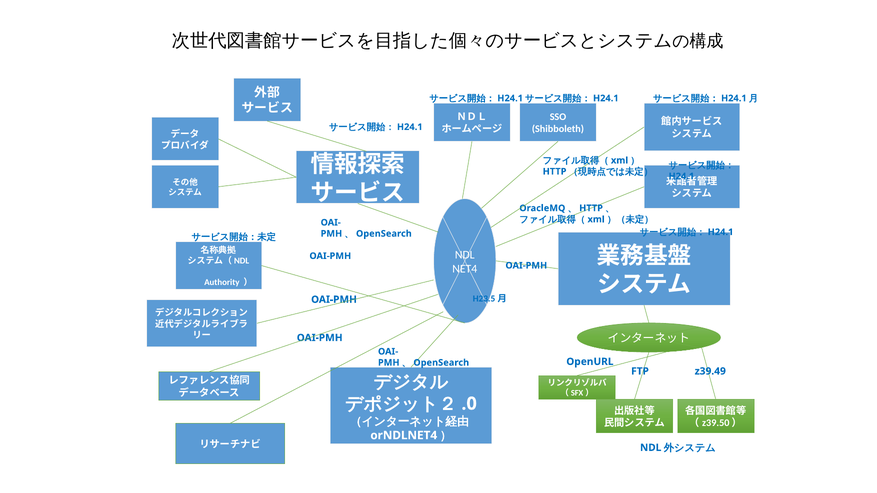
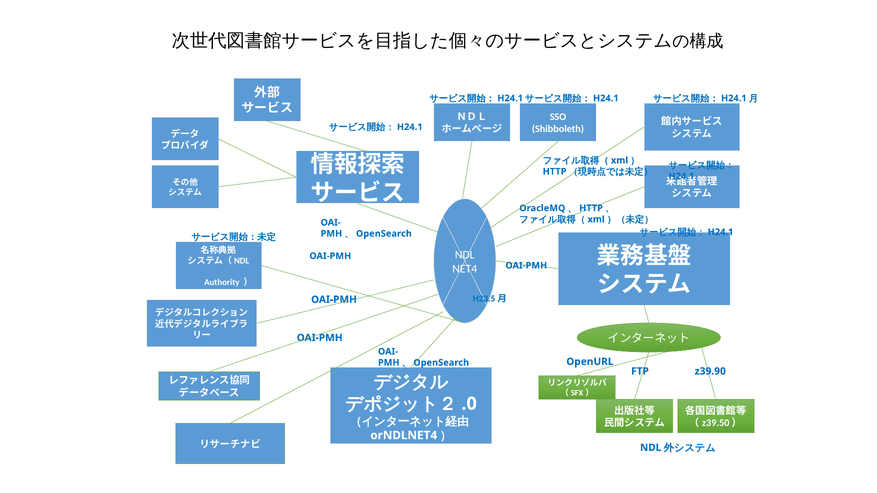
z39.49: z39.49 -> z39.90
